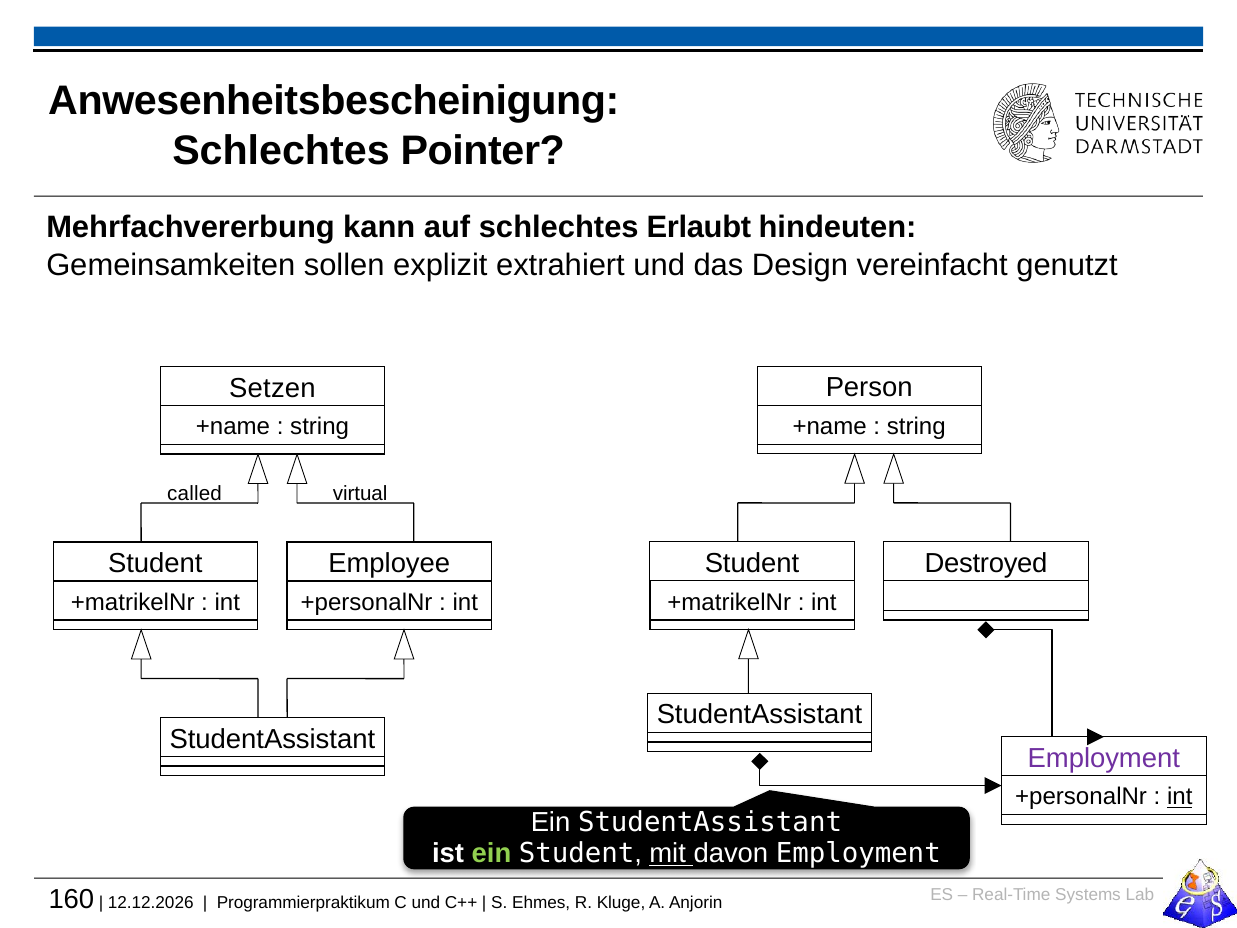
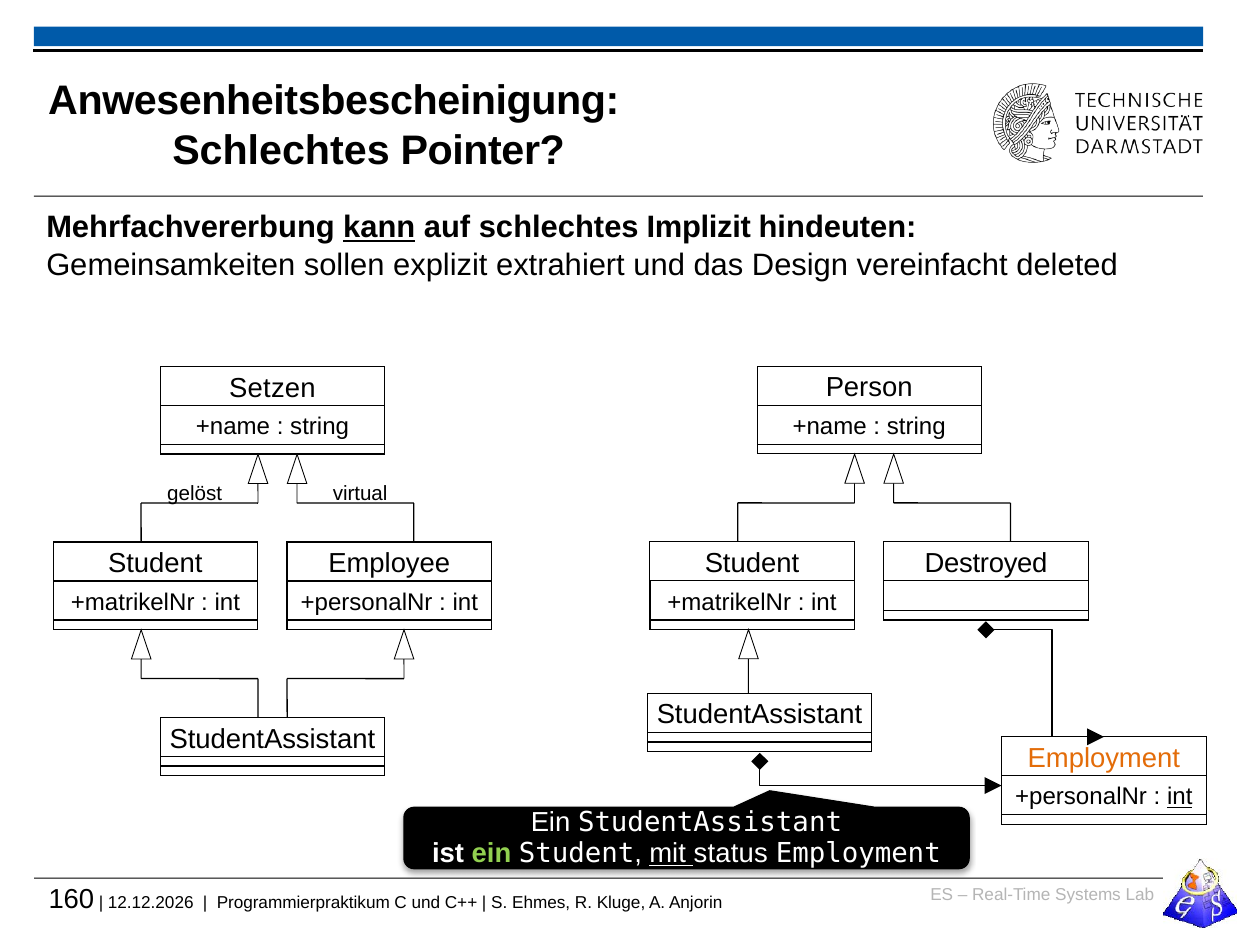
kann underline: none -> present
Erlaubt: Erlaubt -> Implizit
genutzt: genutzt -> deleted
called: called -> gelöst
Employment at (1104, 758) colour: purple -> orange
davon: davon -> status
